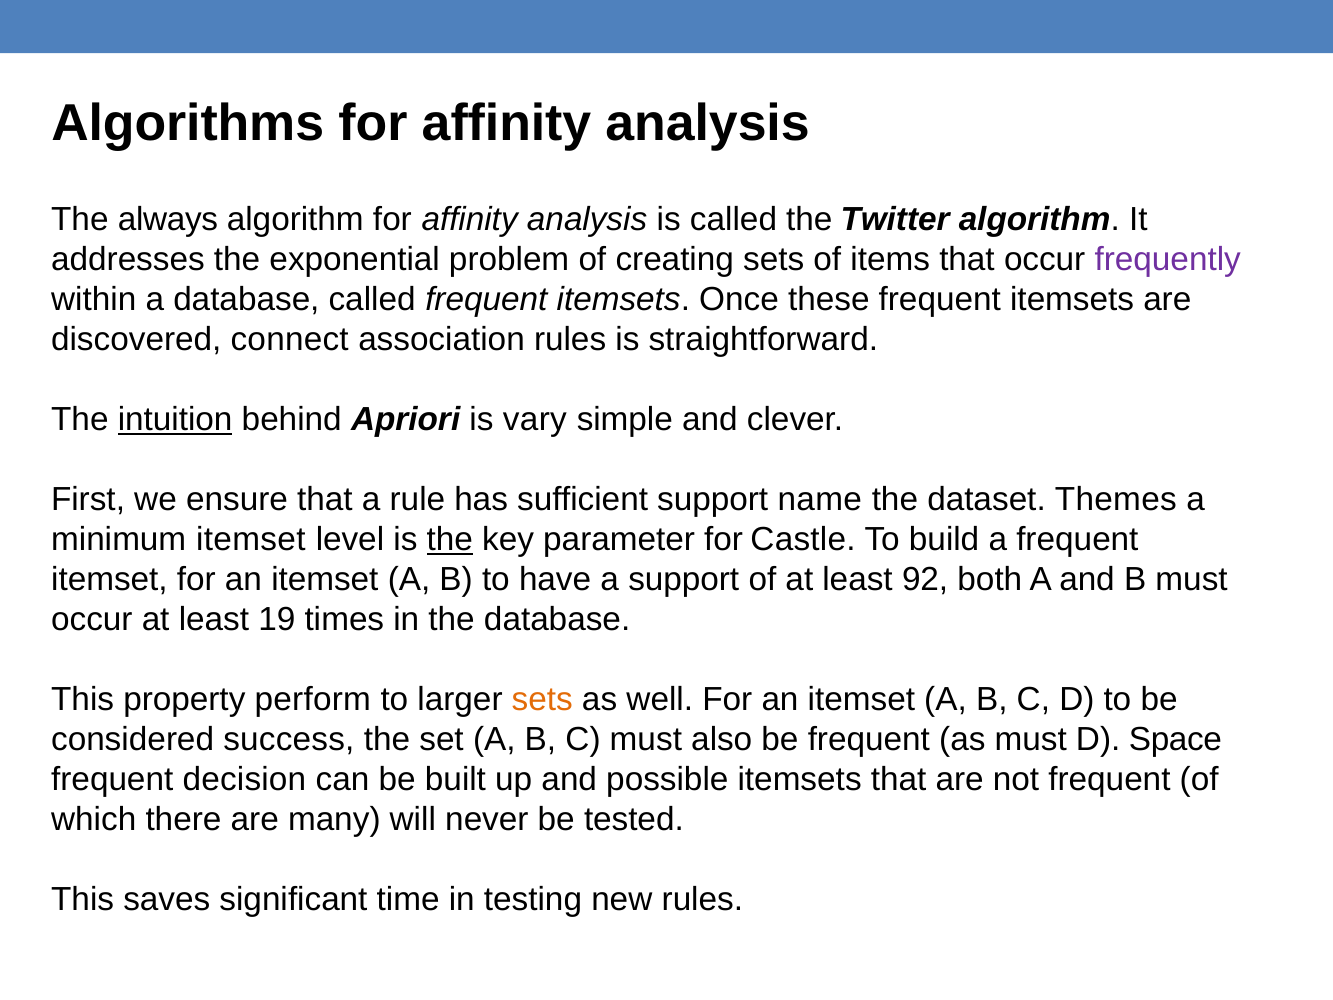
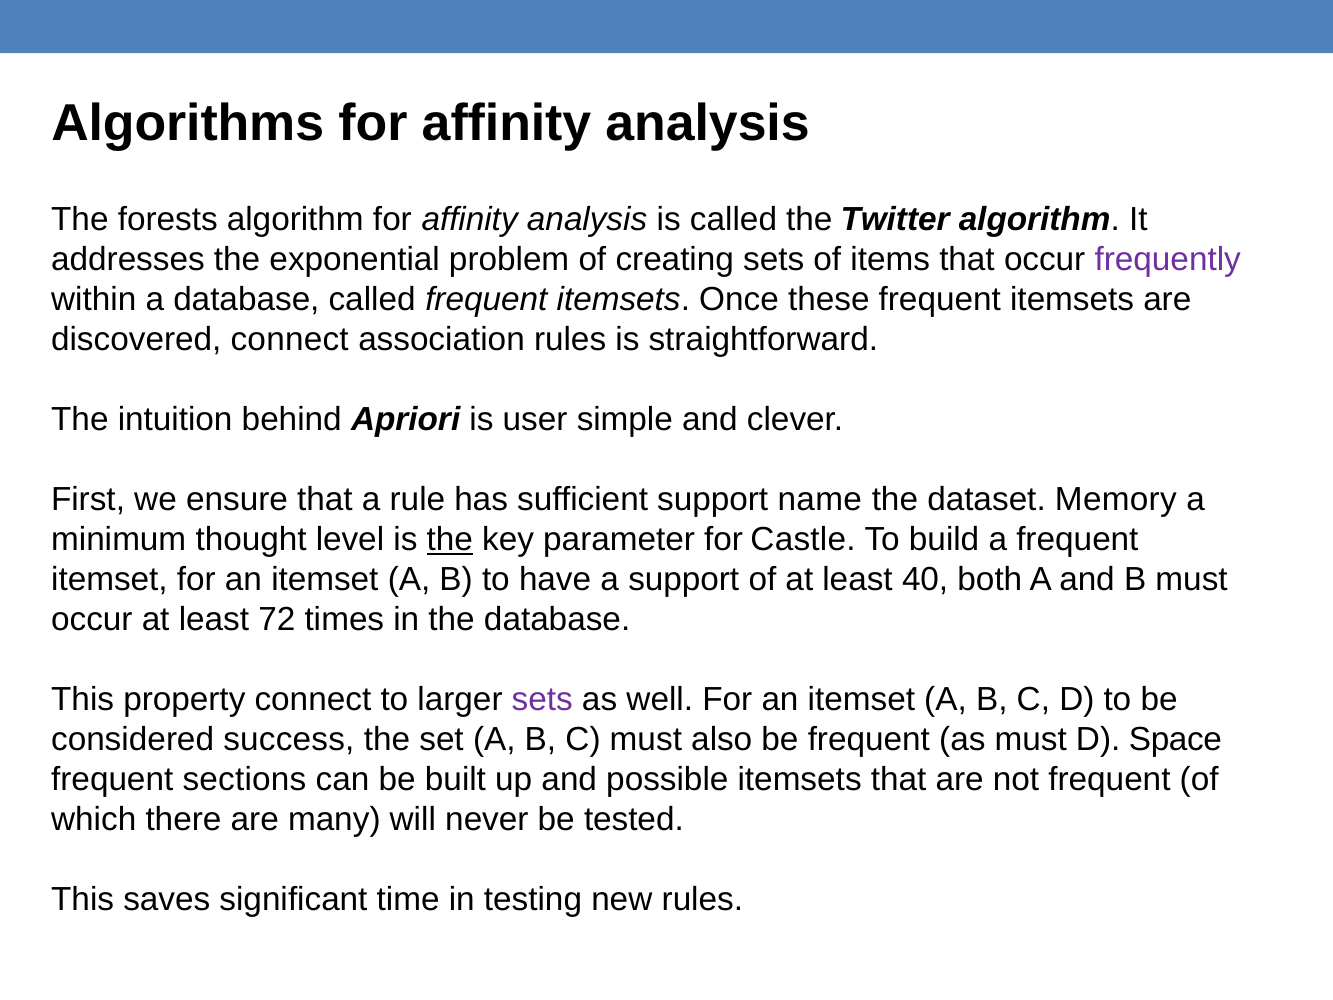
always: always -> forests
intuition underline: present -> none
vary: vary -> user
Themes: Themes -> Memory
minimum itemset: itemset -> thought
92: 92 -> 40
19: 19 -> 72
property perform: perform -> connect
sets at (542, 699) colour: orange -> purple
decision: decision -> sections
